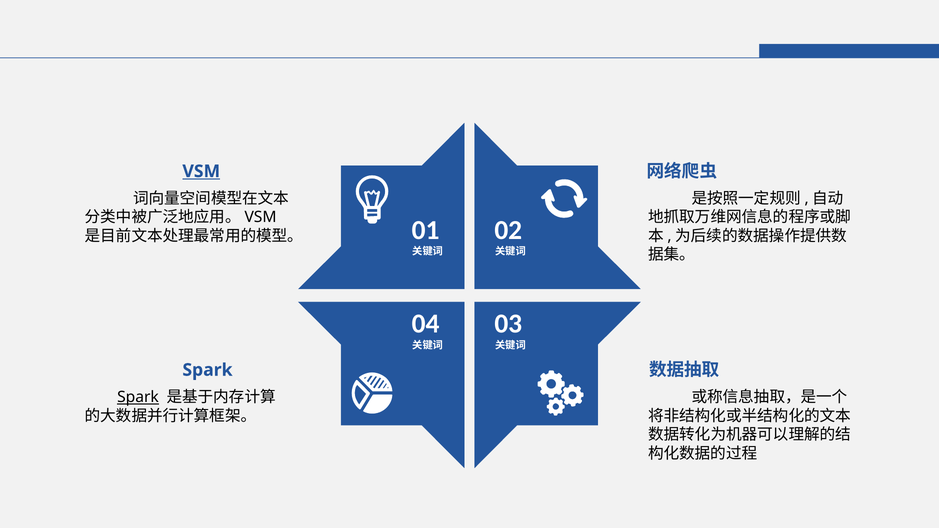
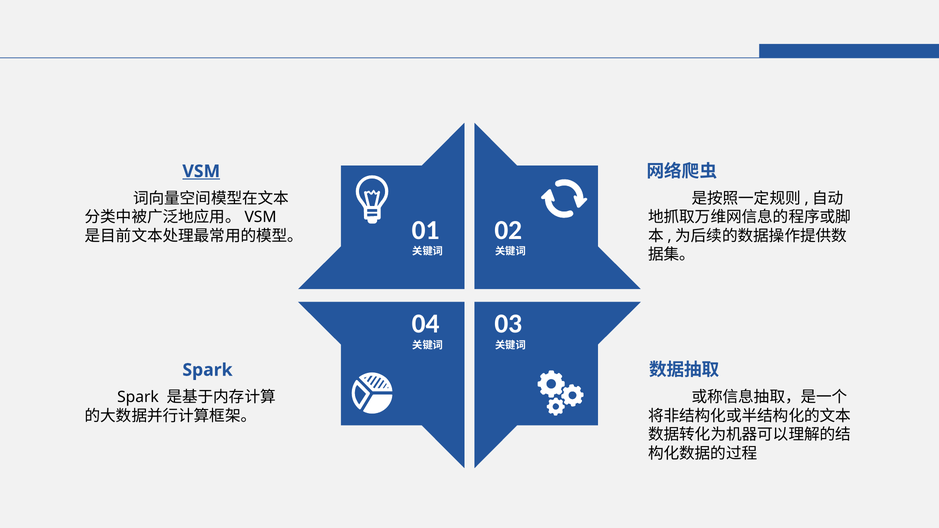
Spark at (138, 397) underline: present -> none
